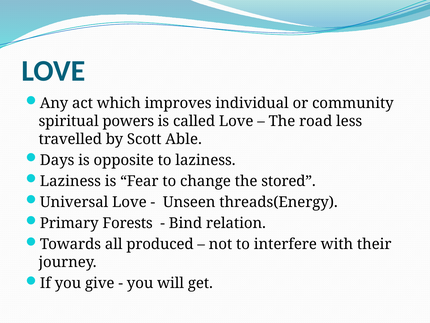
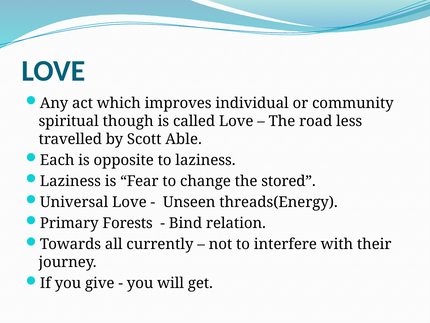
powers: powers -> though
Days: Days -> Each
produced: produced -> currently
